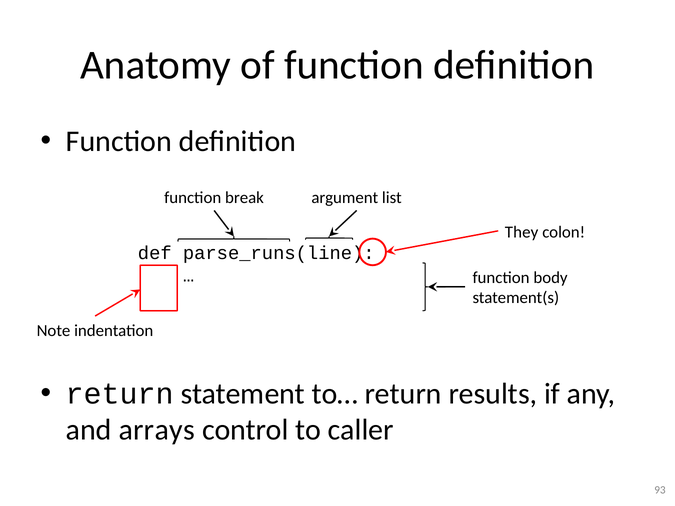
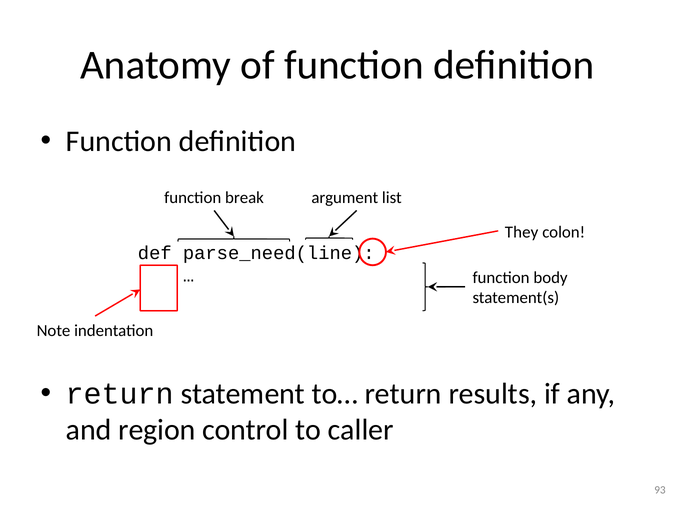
parse_runs(line: parse_runs(line -> parse_need(line
arrays: arrays -> region
